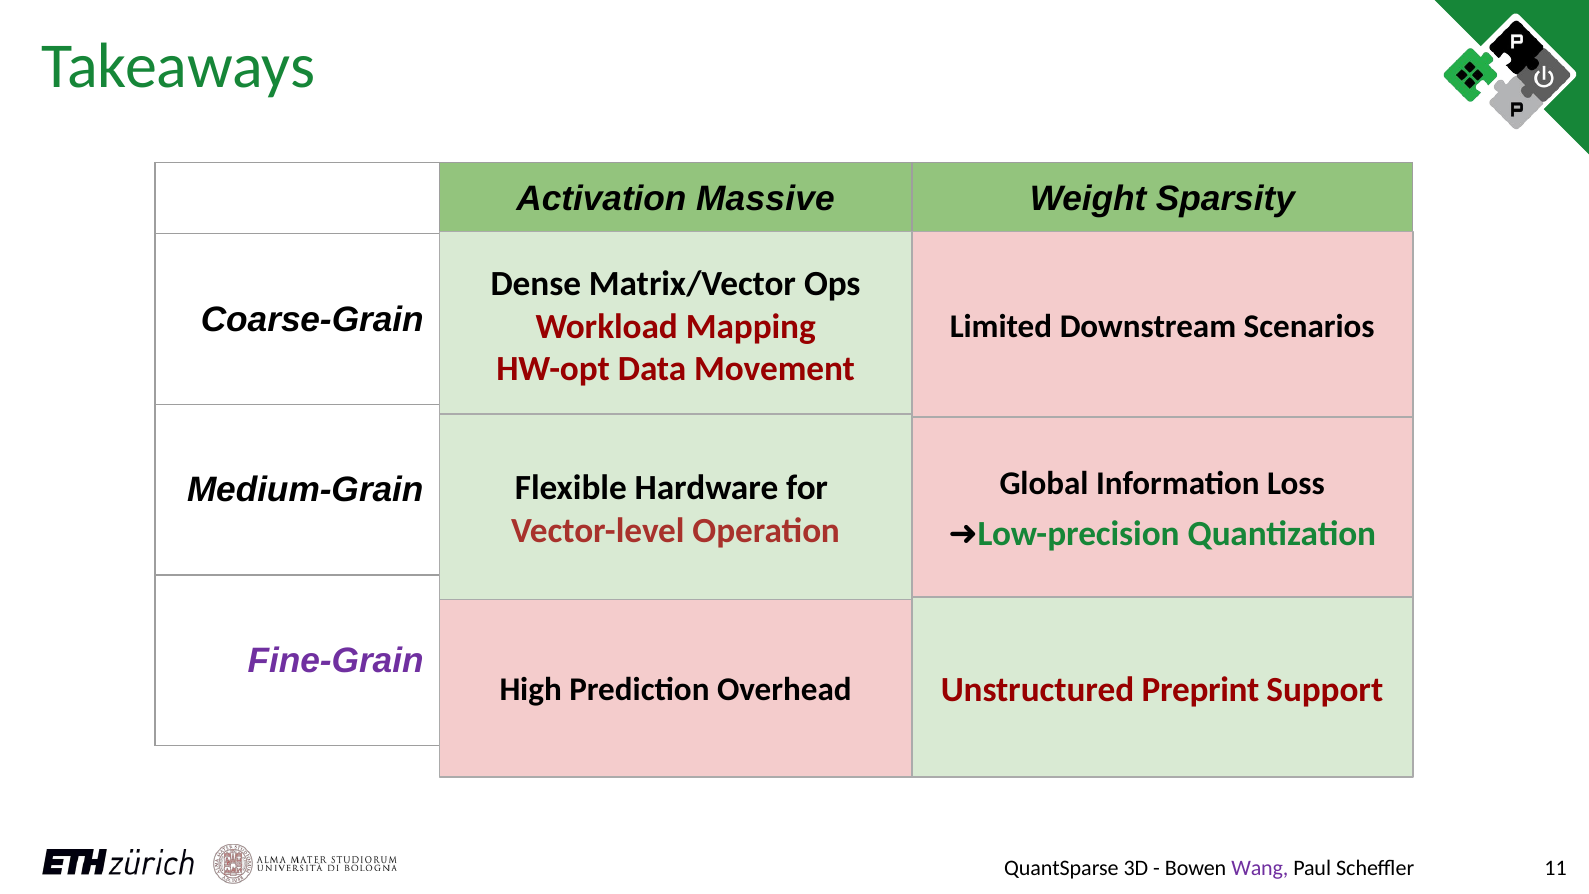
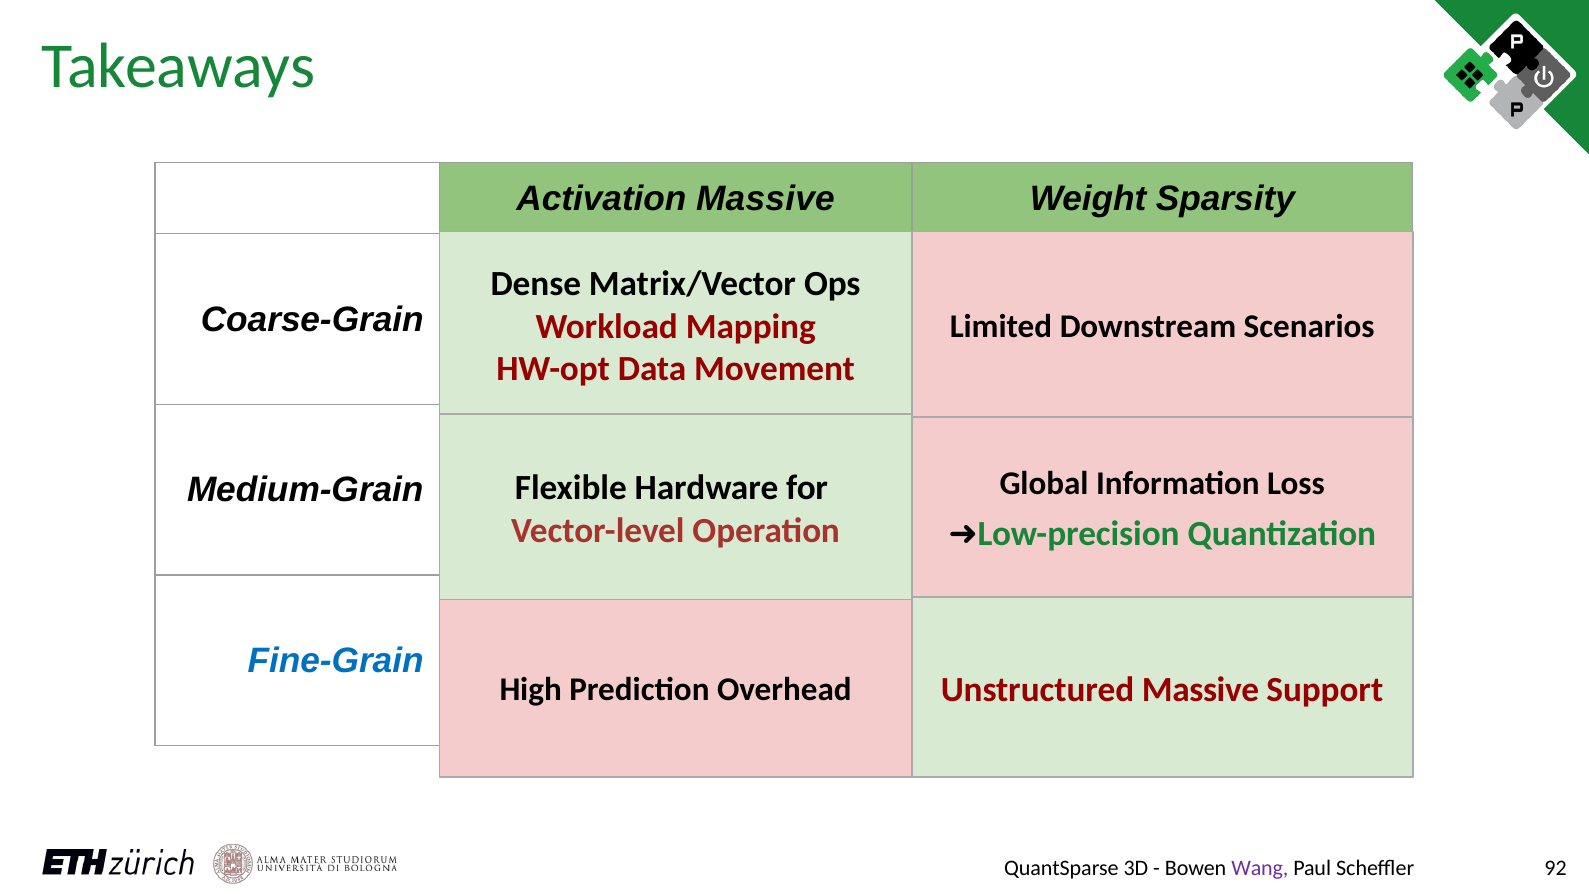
Fine-Grain colour: purple -> blue
Preprint at (1200, 689): Preprint -> Massive
11: 11 -> 92
